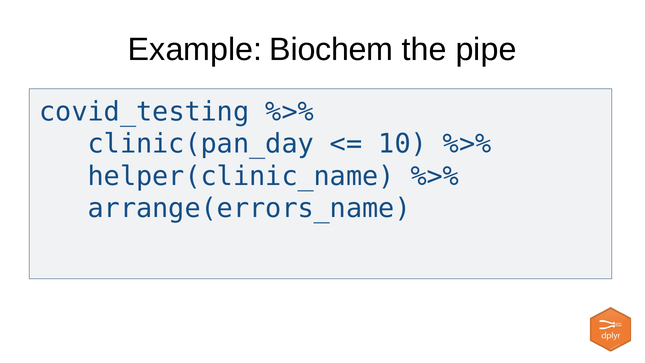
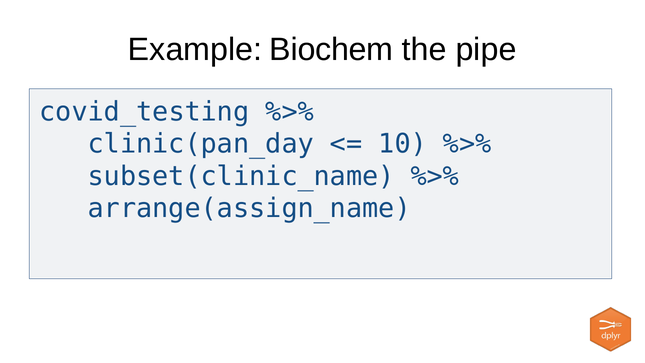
helper(clinic_name: helper(clinic_name -> subset(clinic_name
arrange(errors_name: arrange(errors_name -> arrange(assign_name
